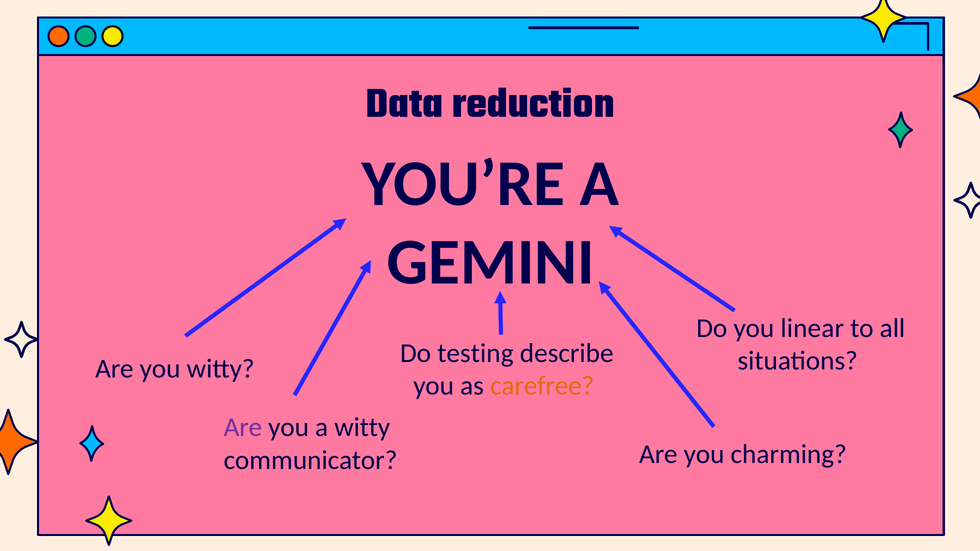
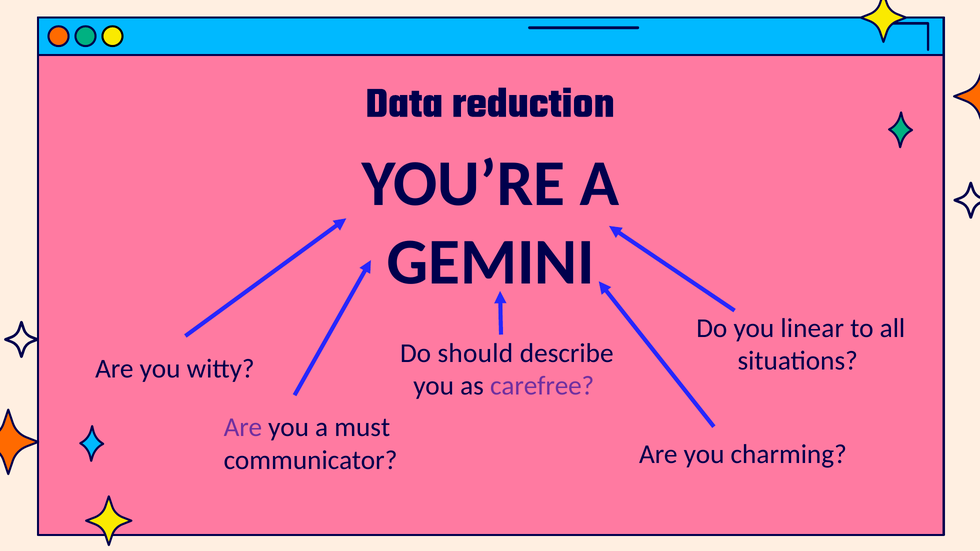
testing: testing -> should
carefree colour: orange -> purple
a witty: witty -> must
